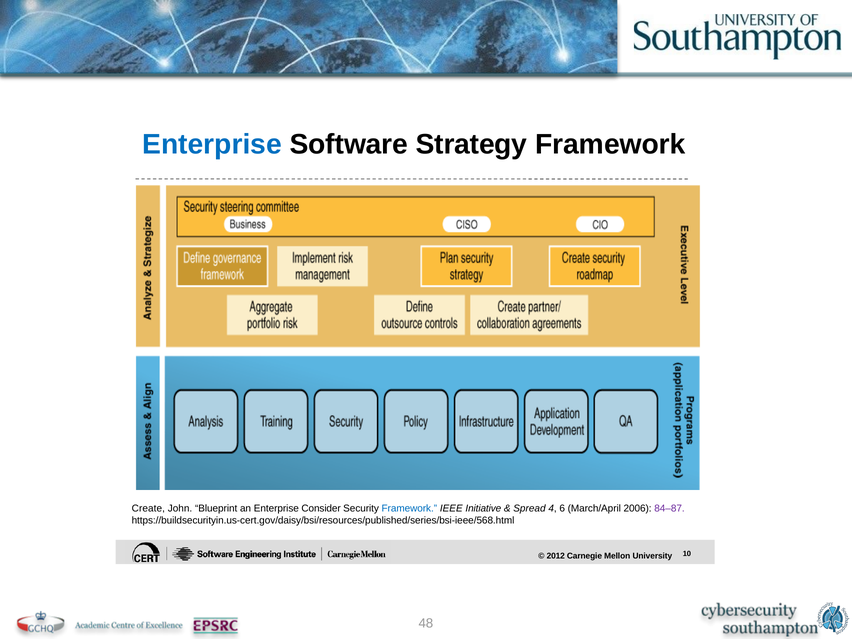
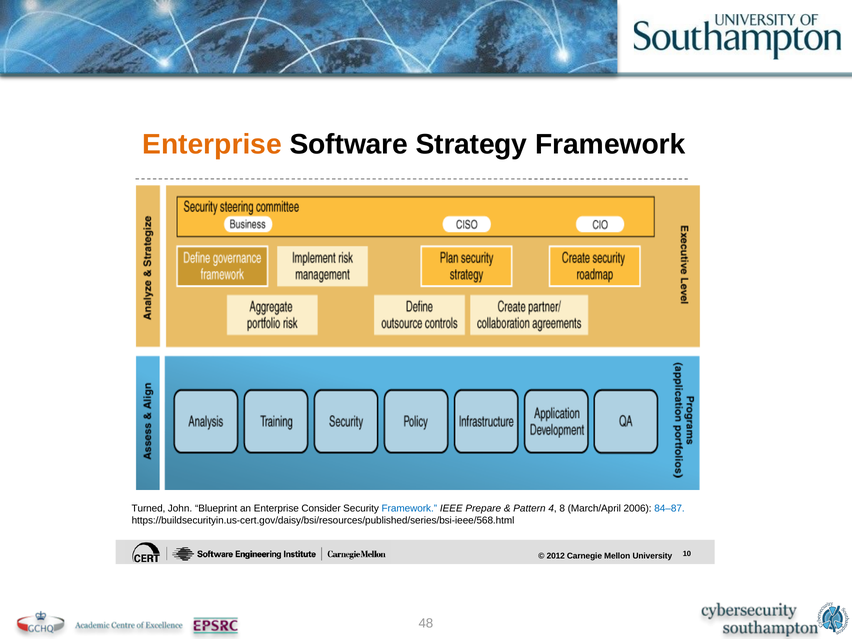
Enterprise at (212, 144) colour: blue -> orange
Create: Create -> Turned
Initiative: Initiative -> Prepare
Spread: Spread -> Pattern
6: 6 -> 8
84–87 colour: purple -> blue
